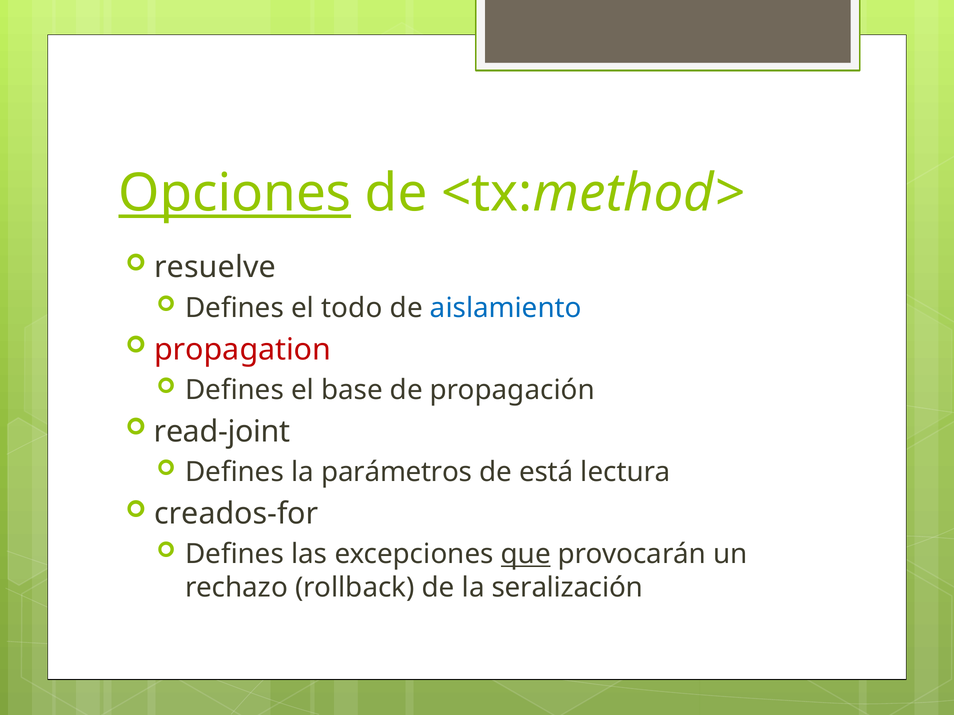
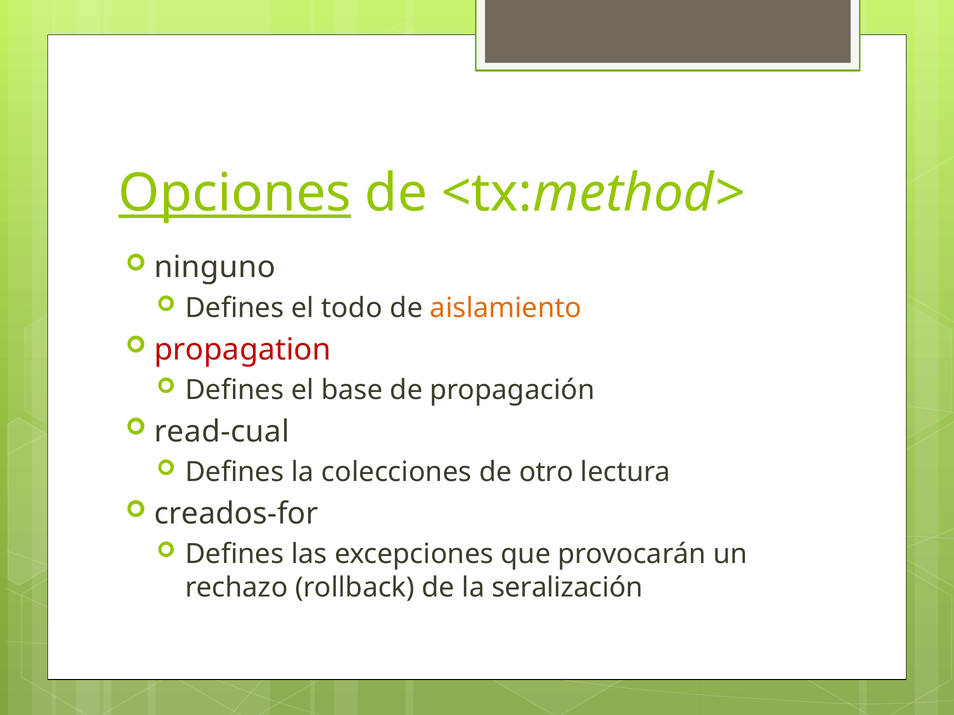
resuelve: resuelve -> ninguno
aislamiento colour: blue -> orange
read-joint: read-joint -> read-cual
parámetros: parámetros -> colecciones
está: está -> otro
que underline: present -> none
